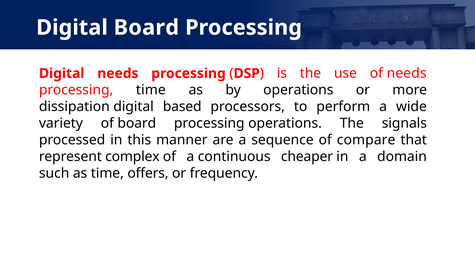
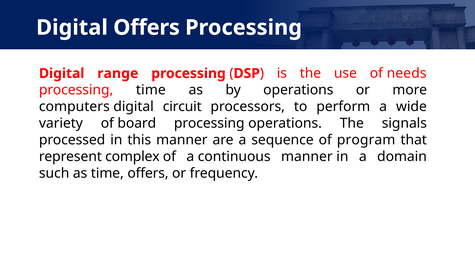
Digital Board: Board -> Offers
Digital needs: needs -> range
dissipation: dissipation -> computers
based: based -> circuit
compare: compare -> program
continuous cheaper: cheaper -> manner
